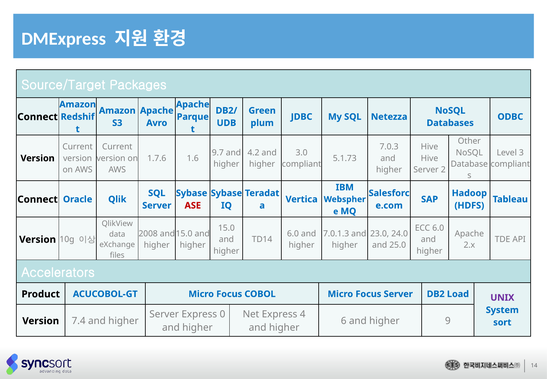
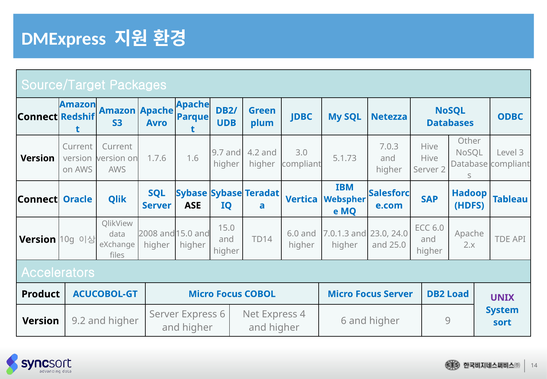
ASE colour: red -> black
Express 0: 0 -> 6
7.4: 7.4 -> 9.2
